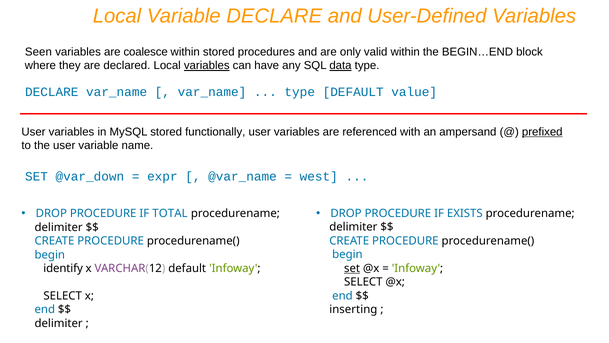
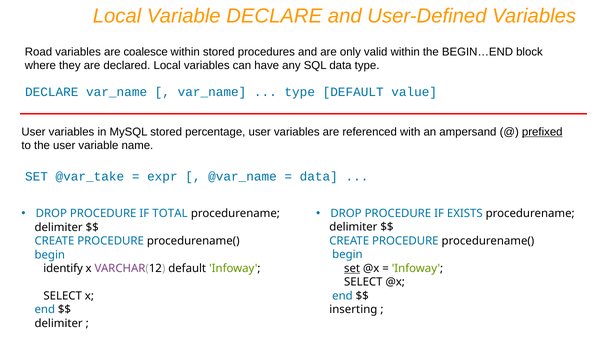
Seen: Seen -> Road
variables at (207, 65) underline: present -> none
data at (340, 65) underline: present -> none
functionally: functionally -> percentage
@var_down: @var_down -> @var_take
west at (319, 176): west -> data
